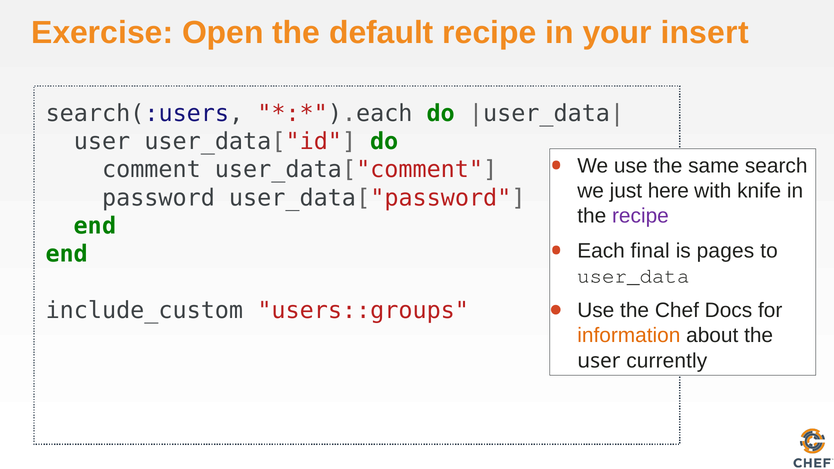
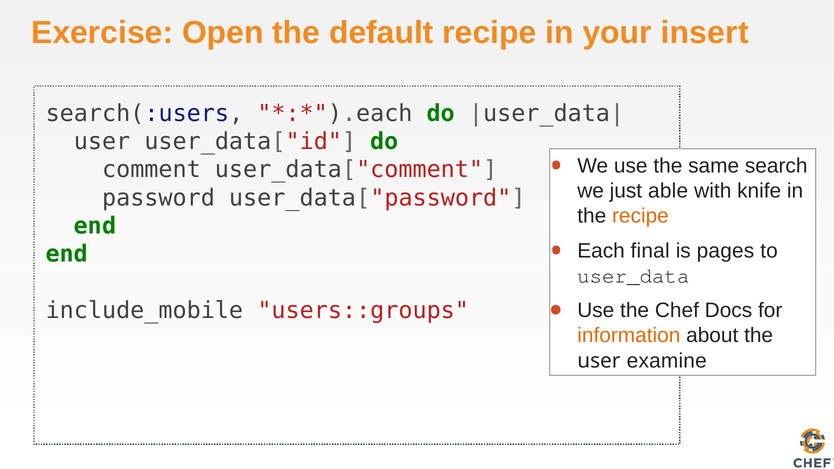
here: here -> able
recipe at (640, 216) colour: purple -> orange
include_custom: include_custom -> include_mobile
currently: currently -> examine
